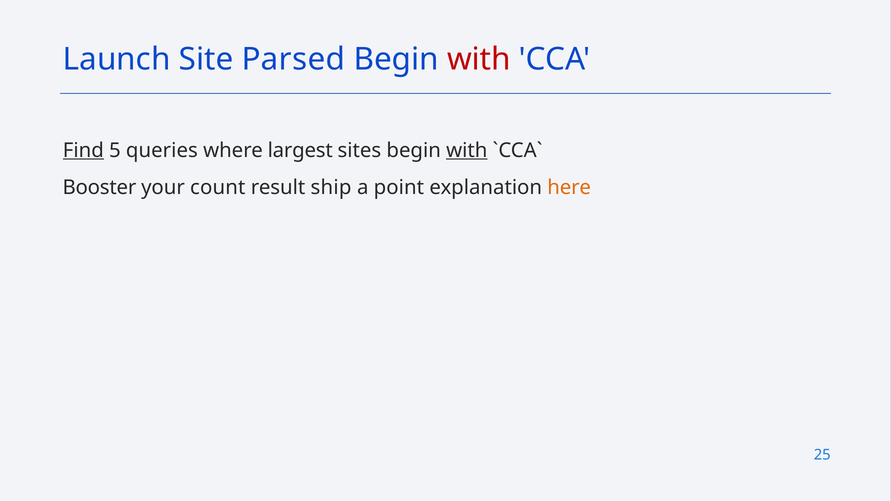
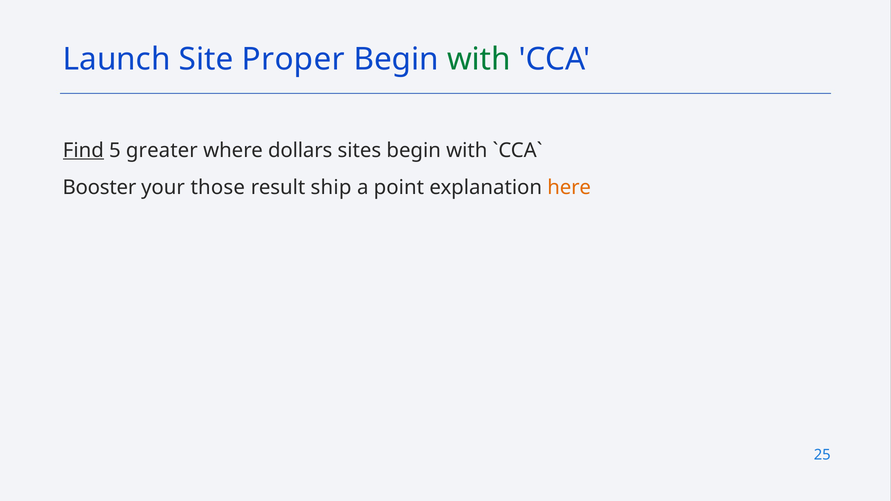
Parsed: Parsed -> Proper
with at (479, 60) colour: red -> green
queries: queries -> greater
largest: largest -> dollars
with at (467, 150) underline: present -> none
count: count -> those
